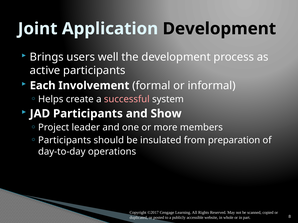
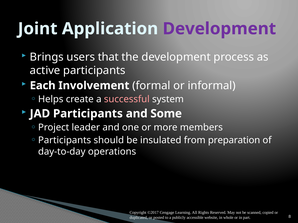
Development at (219, 29) colour: black -> purple
well: well -> that
Show: Show -> Some
